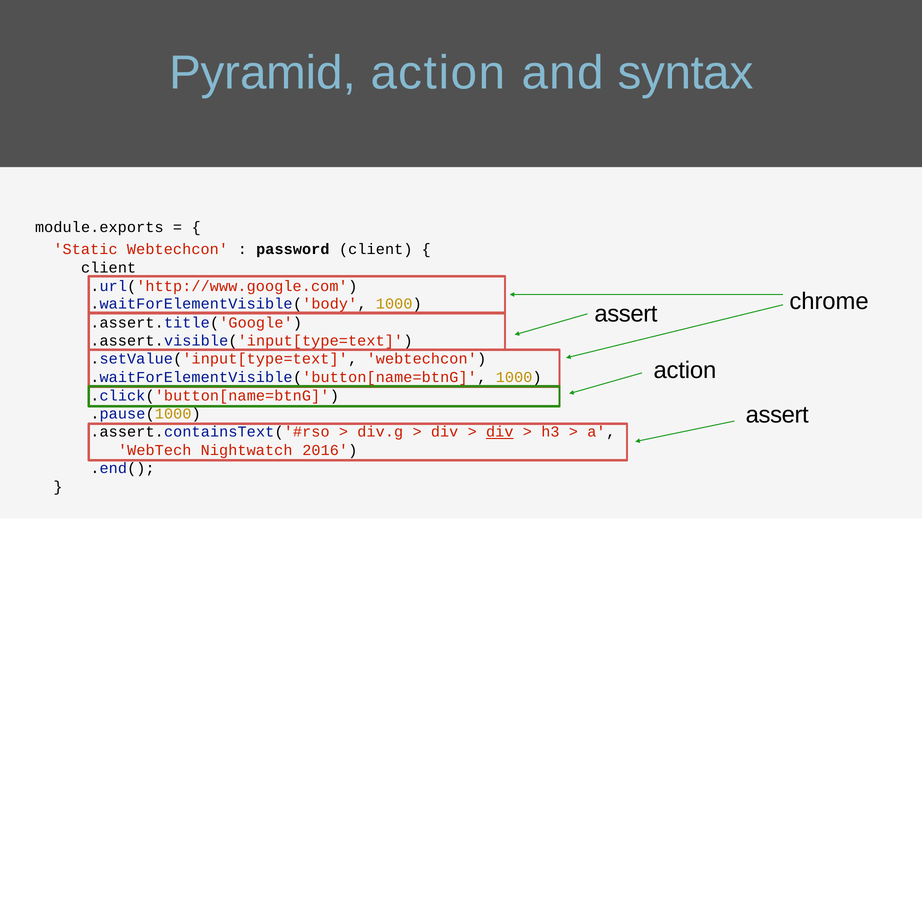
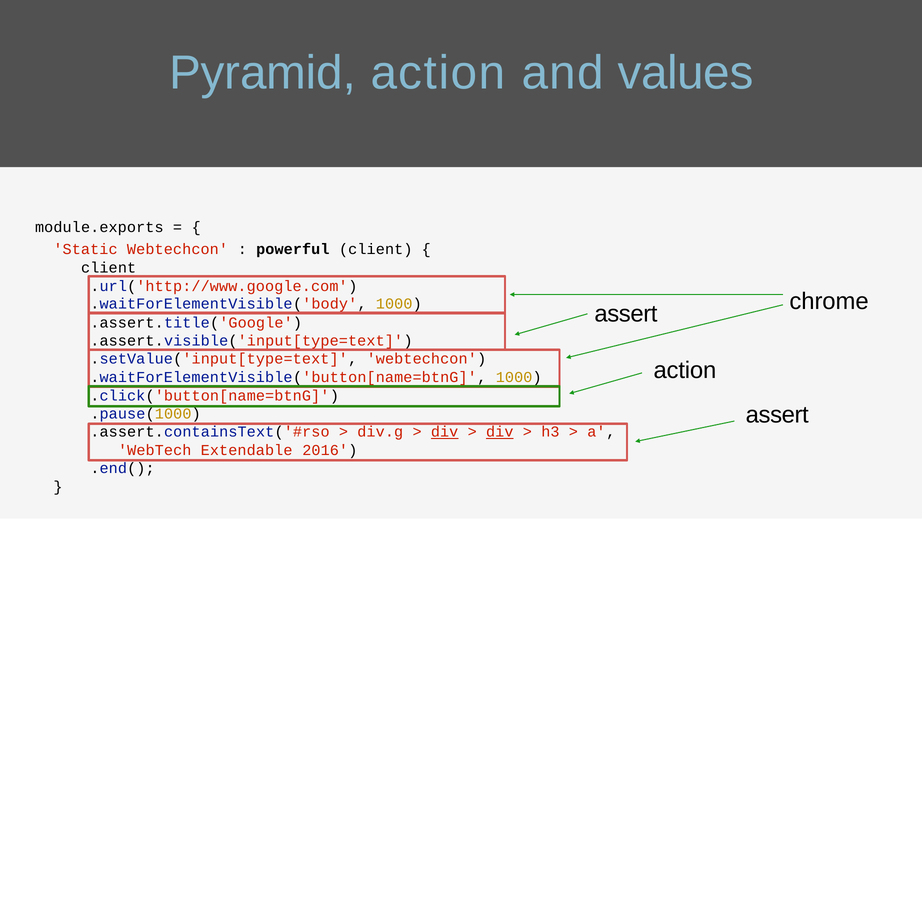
syntax: syntax -> values
password: password -> powerful
div at (445, 432) underline: none -> present
Nightwatch: Nightwatch -> Extendable
